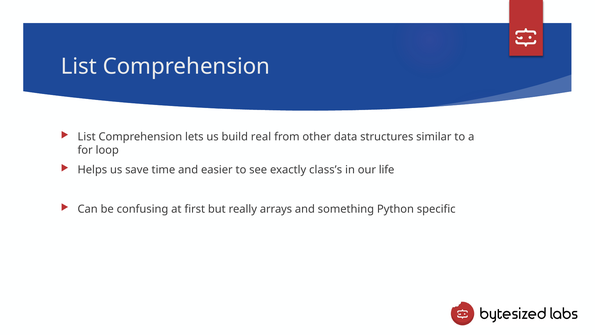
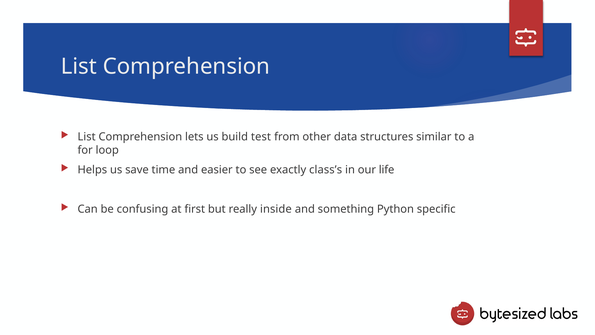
real: real -> test
arrays: arrays -> inside
